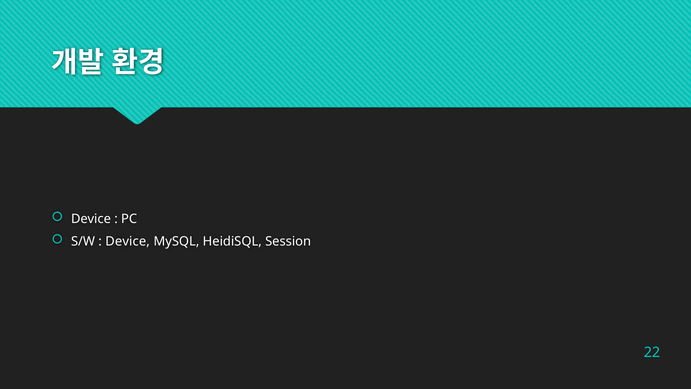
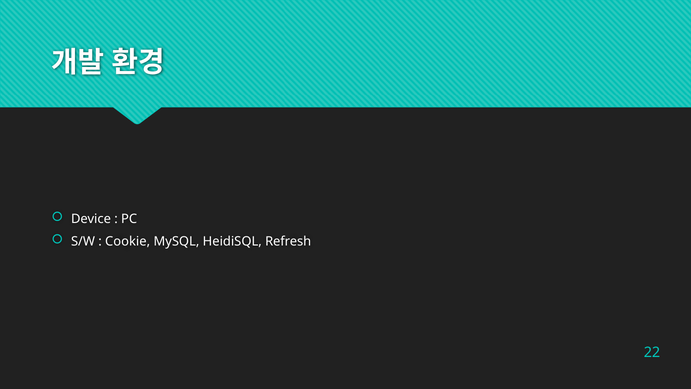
Device at (128, 241): Device -> Cookie
Session: Session -> Refresh
